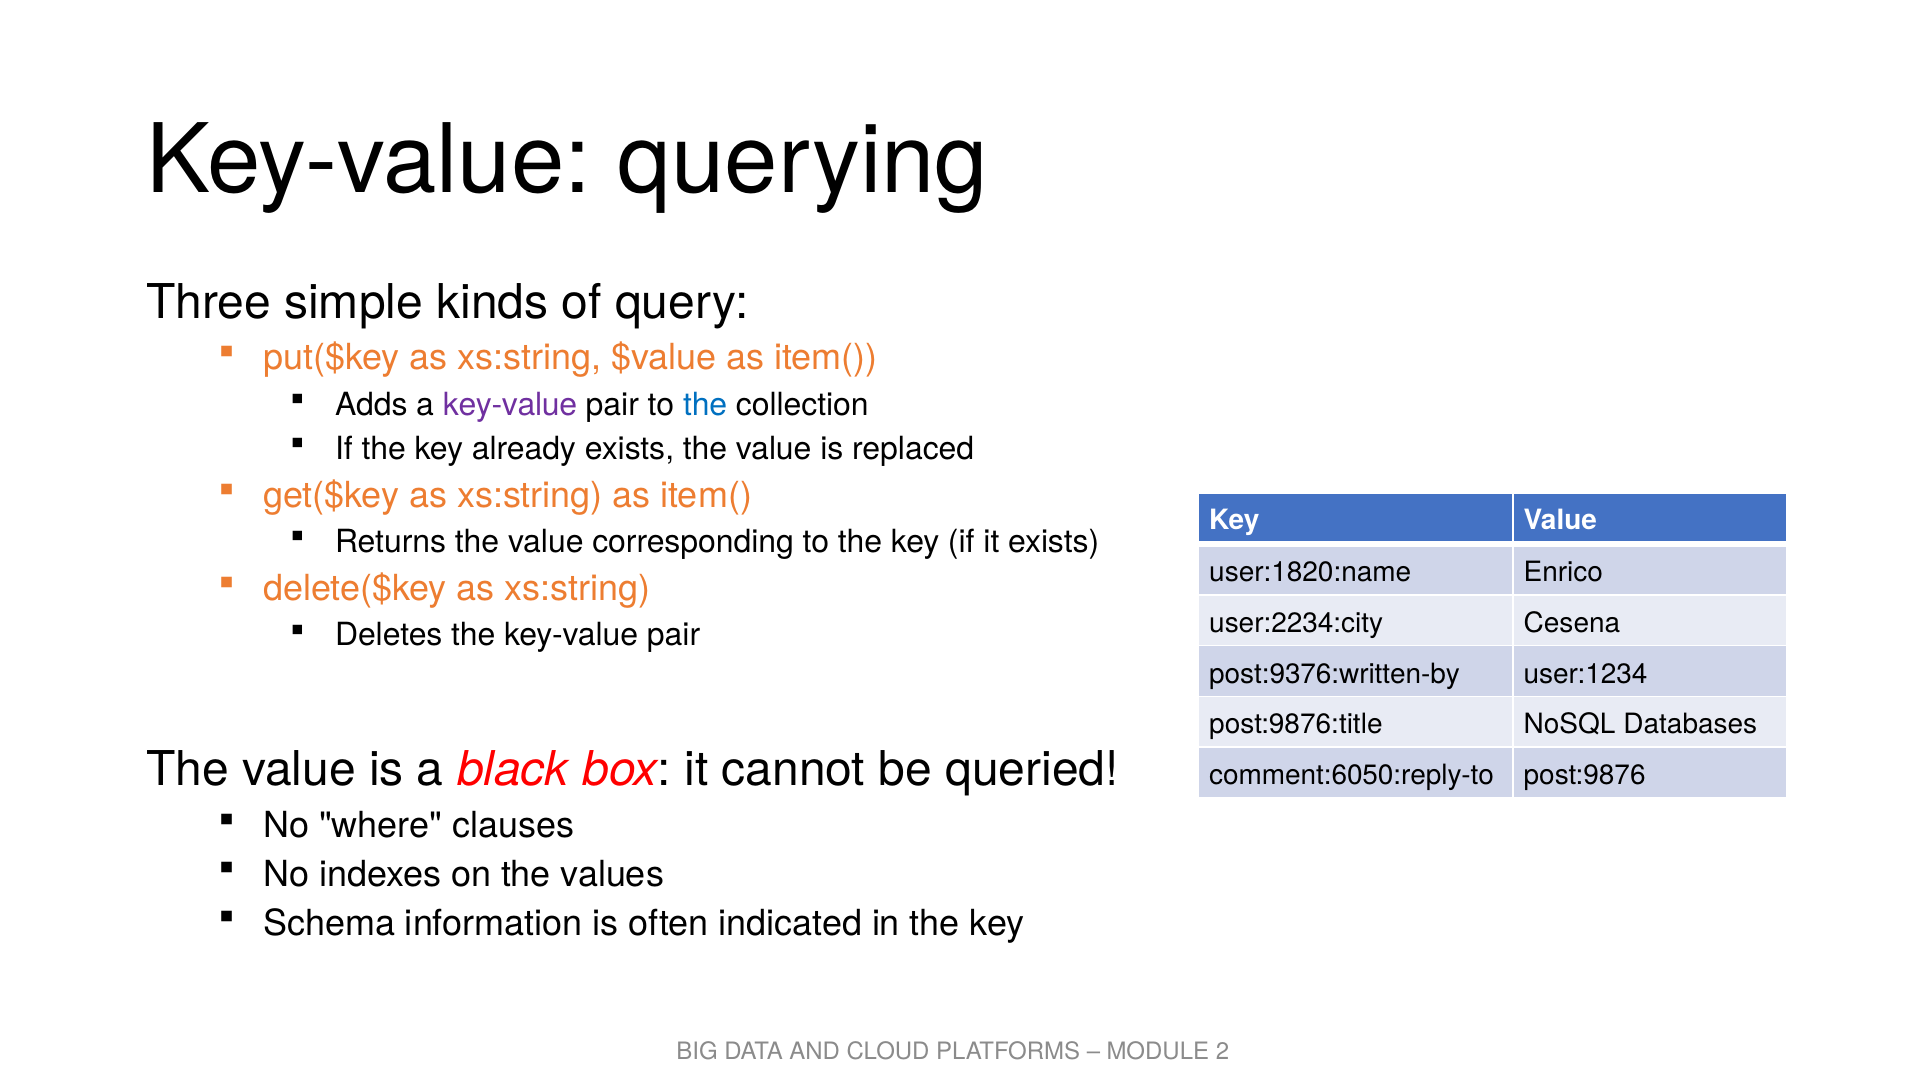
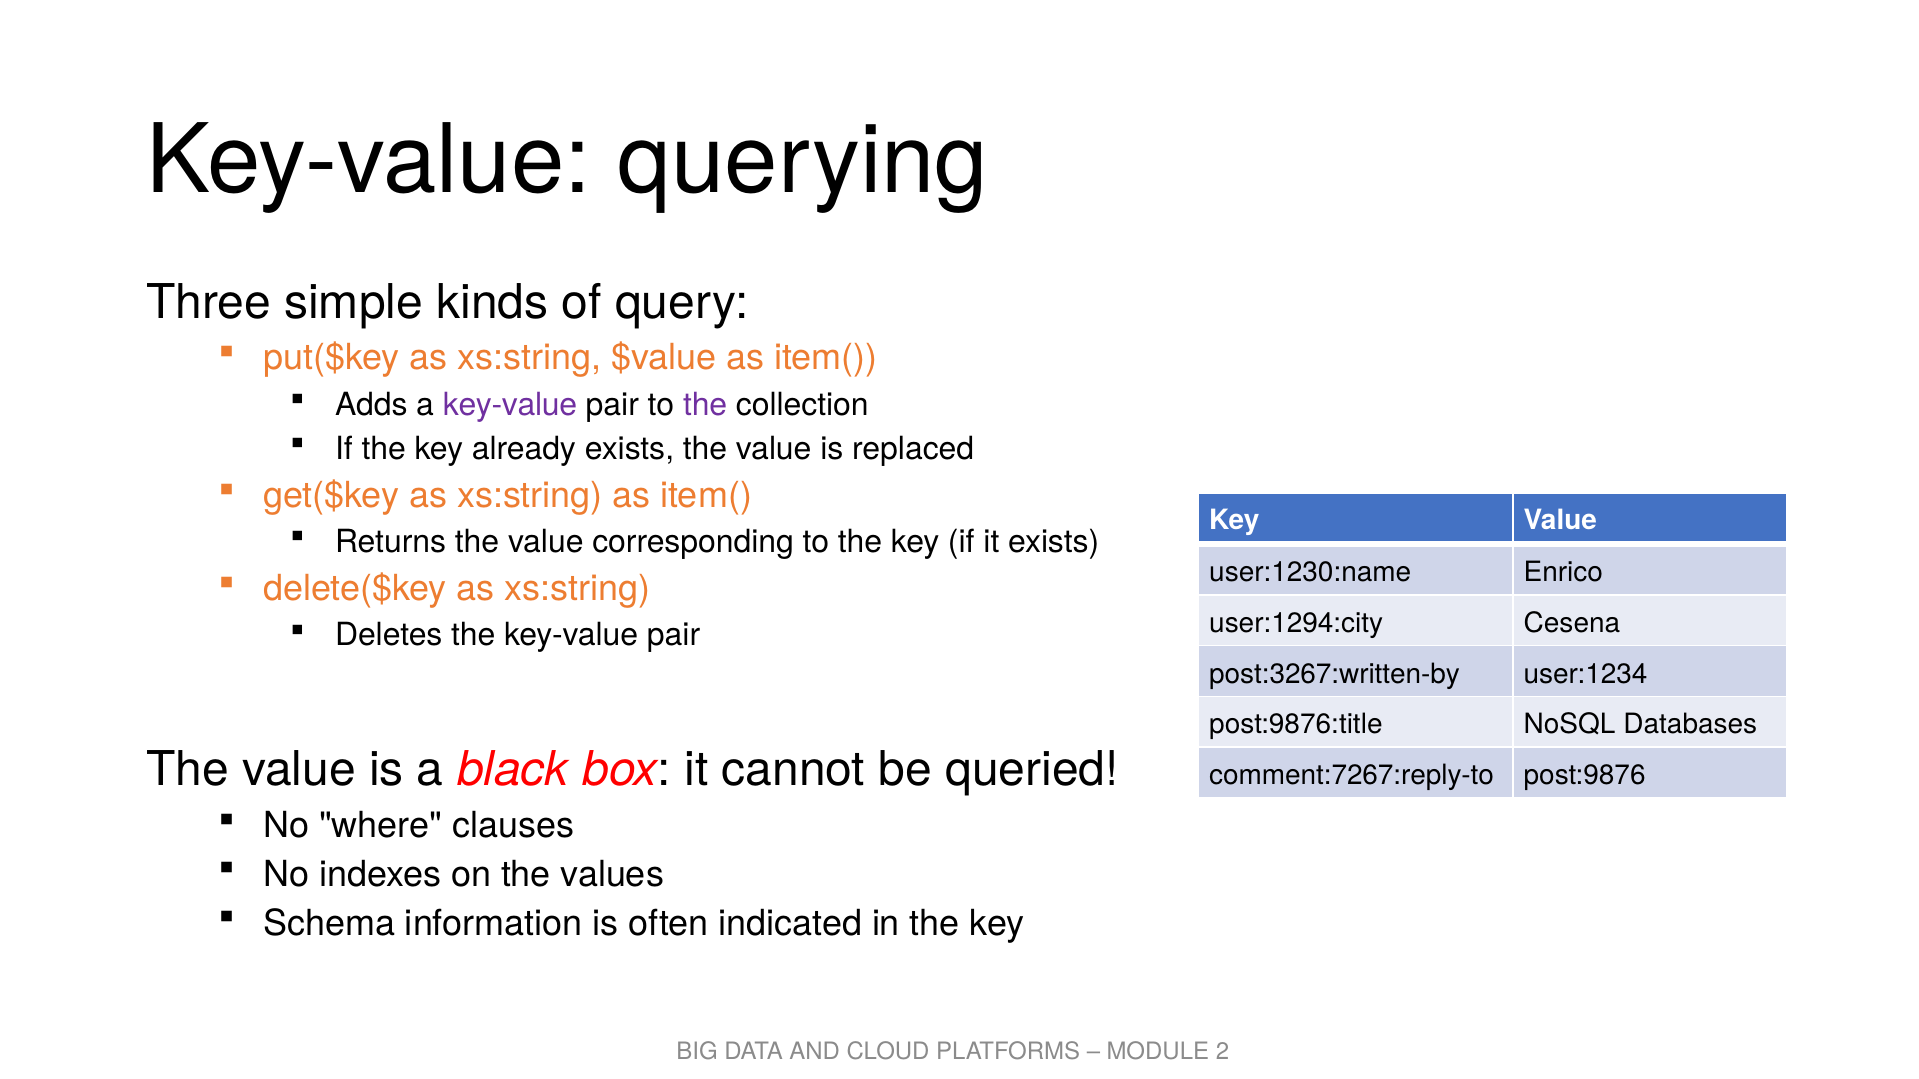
the at (705, 405) colour: blue -> purple
user:1820:name: user:1820:name -> user:1230:name
user:2234:city: user:2234:city -> user:1294:city
post:9376:written-by: post:9376:written-by -> post:3267:written-by
comment:6050:reply-to: comment:6050:reply-to -> comment:7267:reply-to
